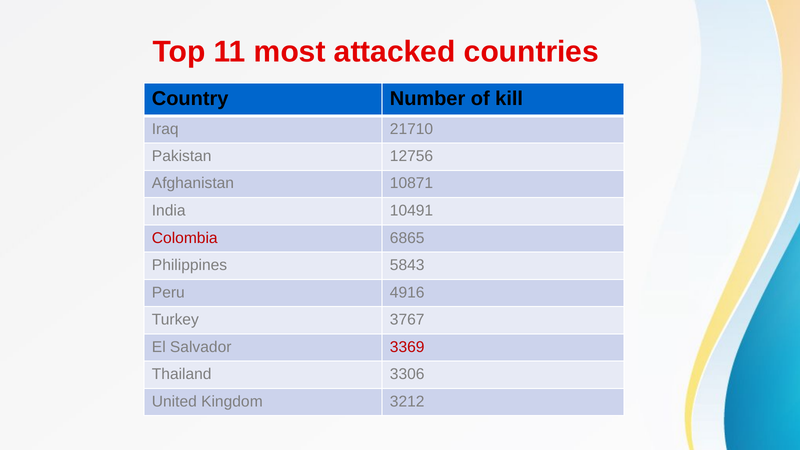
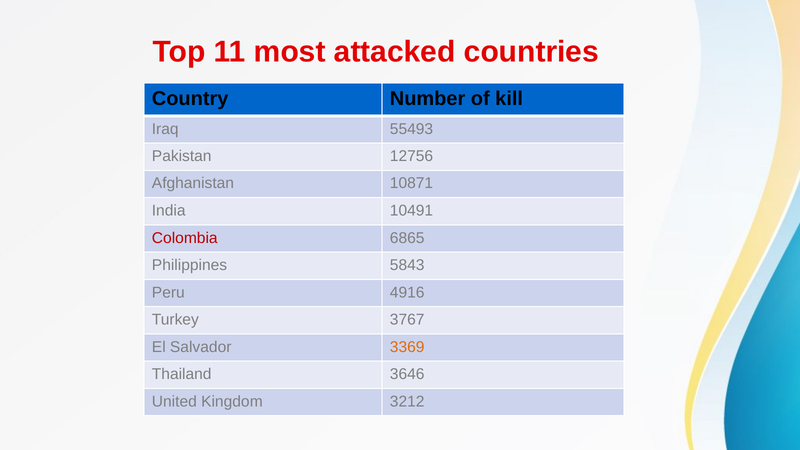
21710: 21710 -> 55493
3369 colour: red -> orange
3306: 3306 -> 3646
